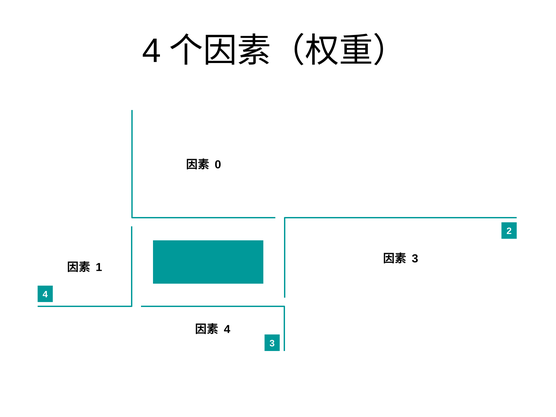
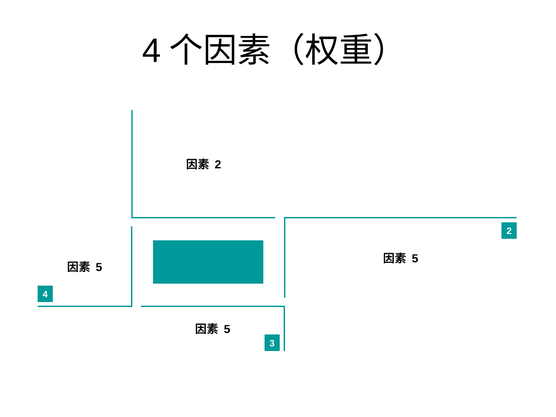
0 at (218, 165): 0 -> 2
3 at (415, 259): 3 -> 5
1 at (99, 267): 1 -> 5
4 at (227, 329): 4 -> 5
